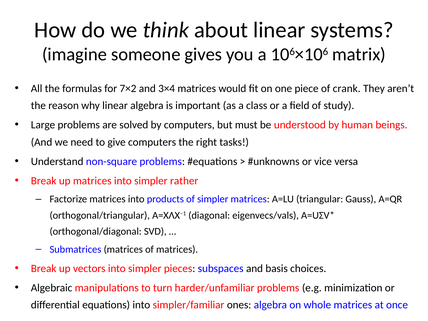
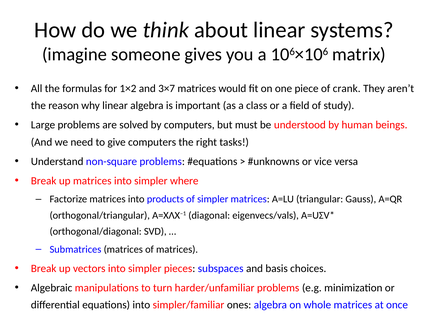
7×2: 7×2 -> 1×2
3×4: 3×4 -> 3×7
rather: rather -> where
